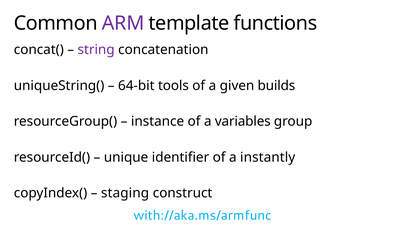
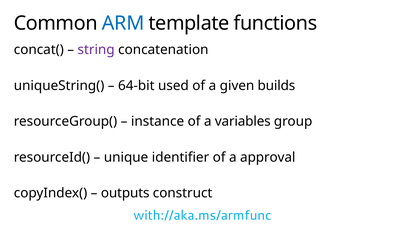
ARM colour: purple -> blue
tools: tools -> used
instantly: instantly -> approval
staging: staging -> outputs
